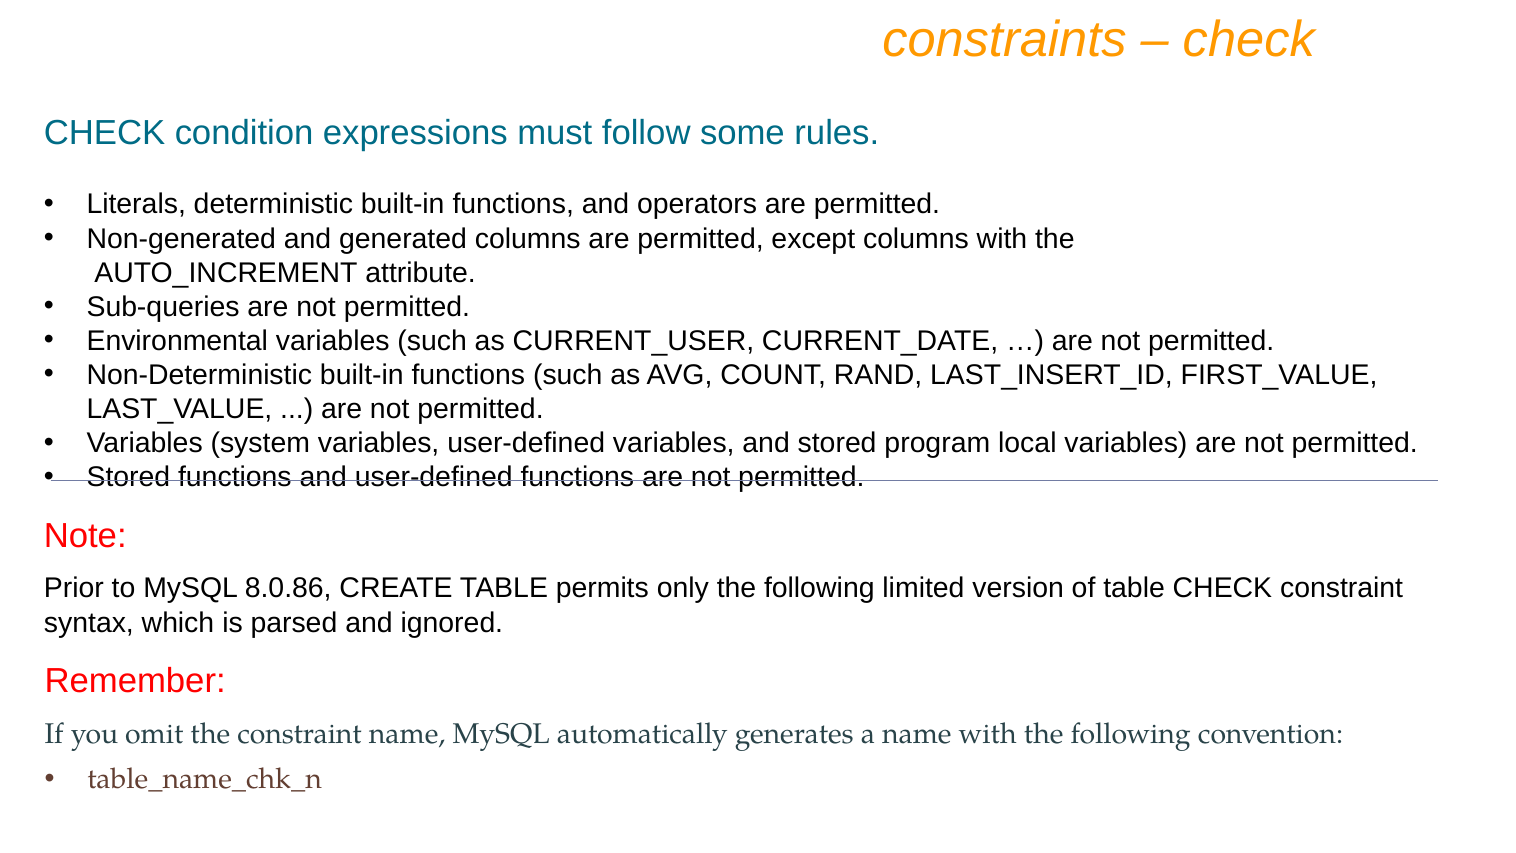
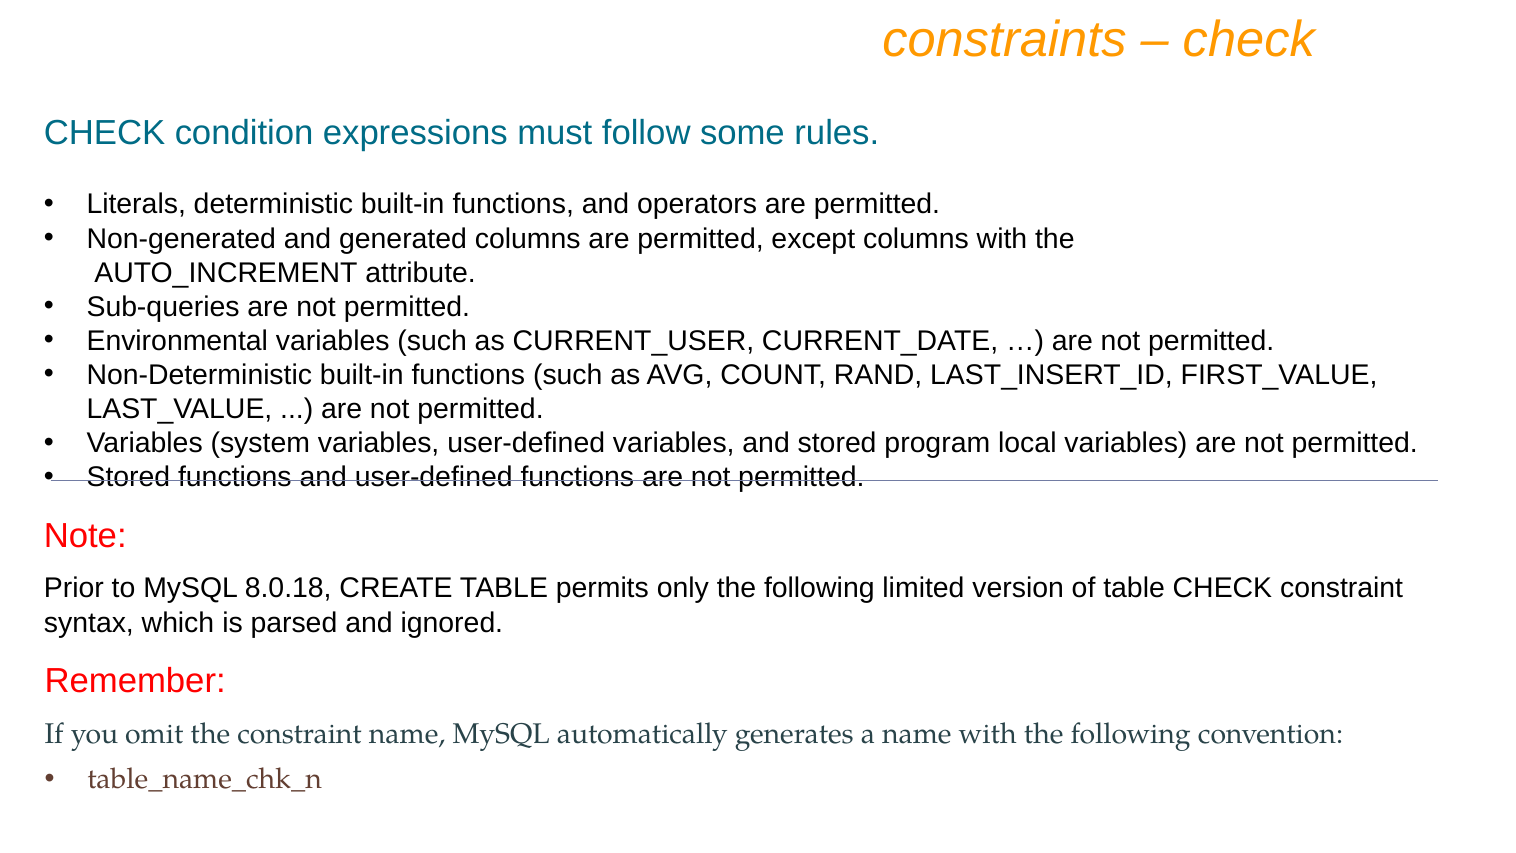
8.0.86: 8.0.86 -> 8.0.18
